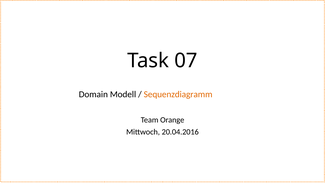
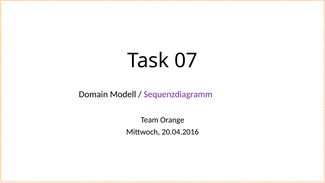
Sequenzdiagramm colour: orange -> purple
